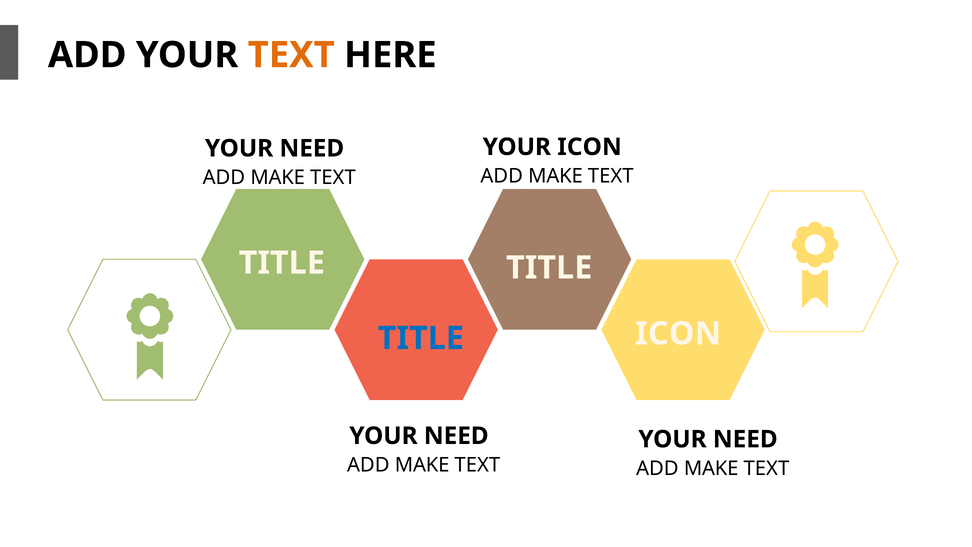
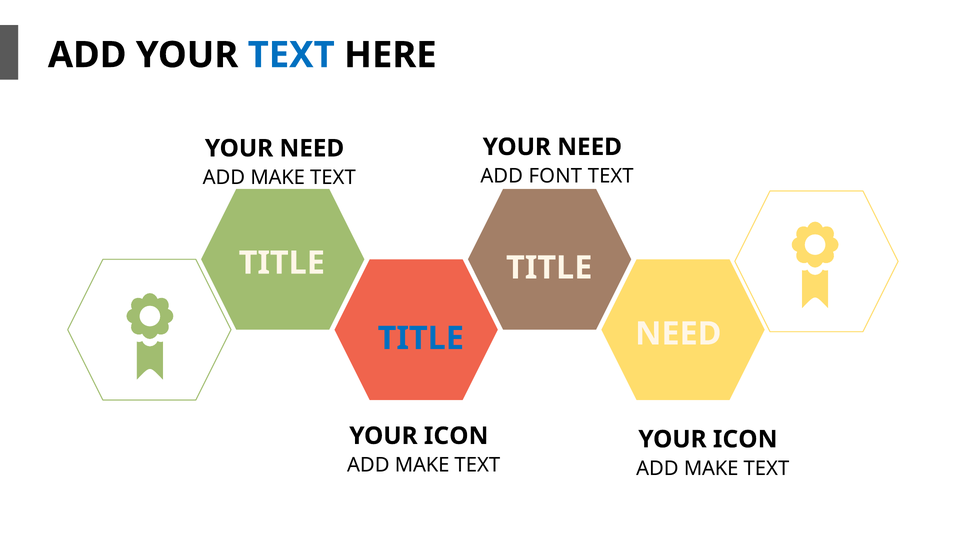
TEXT at (291, 55) colour: orange -> blue
ICON at (590, 147): ICON -> NEED
MAKE at (556, 176): MAKE -> FONT
ICON at (678, 334): ICON -> NEED
NEED at (456, 436): NEED -> ICON
NEED at (745, 439): NEED -> ICON
